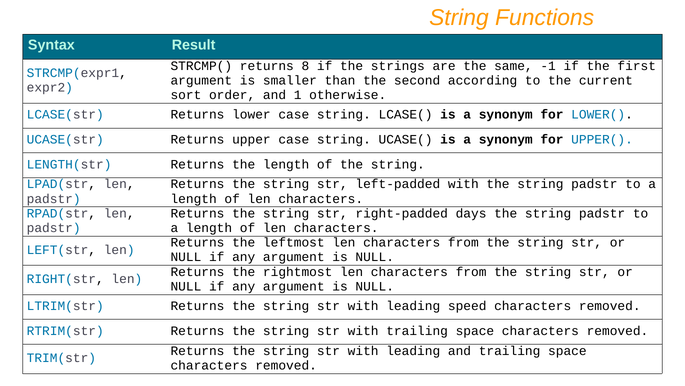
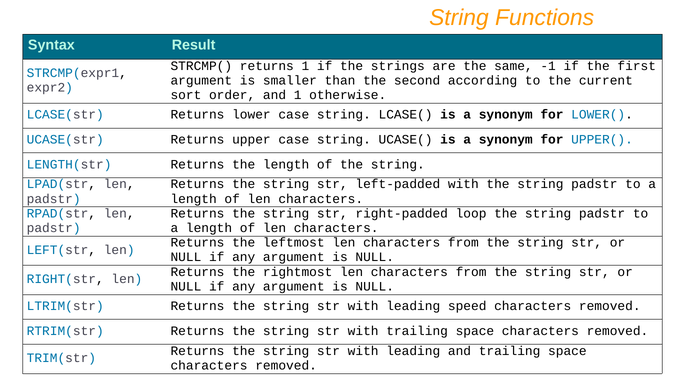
returns 8: 8 -> 1
days: days -> loop
